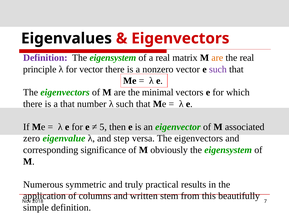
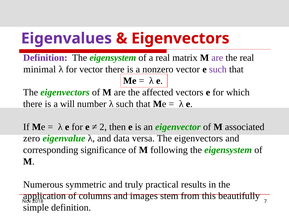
Eigenvalues colour: black -> purple
are at (217, 58) colour: orange -> purple
principle: principle -> minimal
minimal: minimal -> affected
a that: that -> will
5: 5 -> 2
step: step -> data
obviously: obviously -> following
written: written -> images
